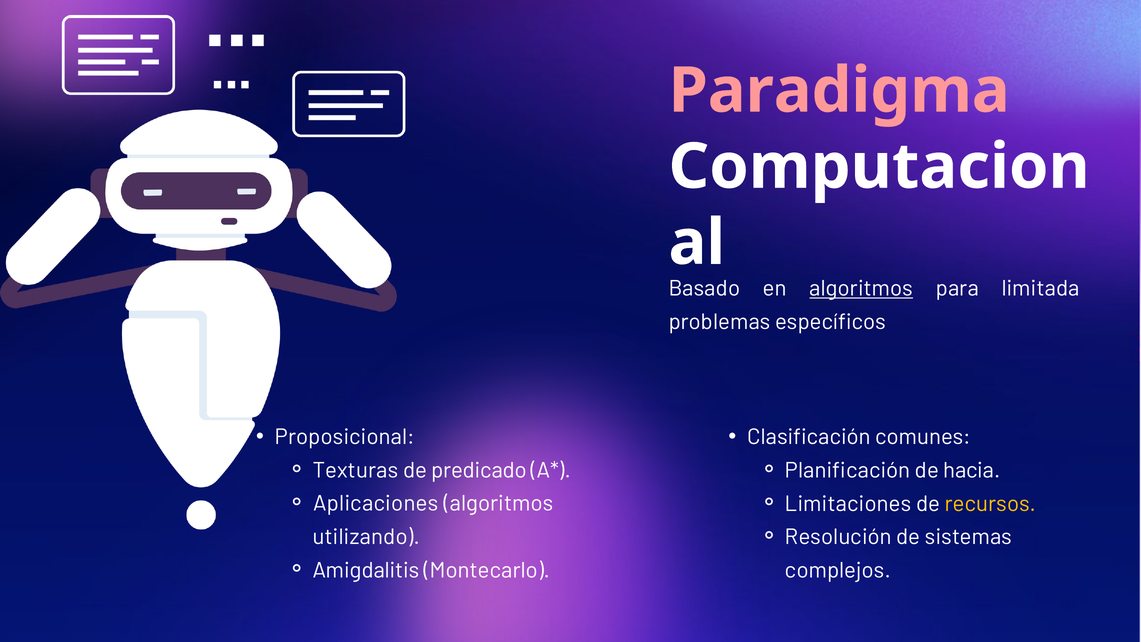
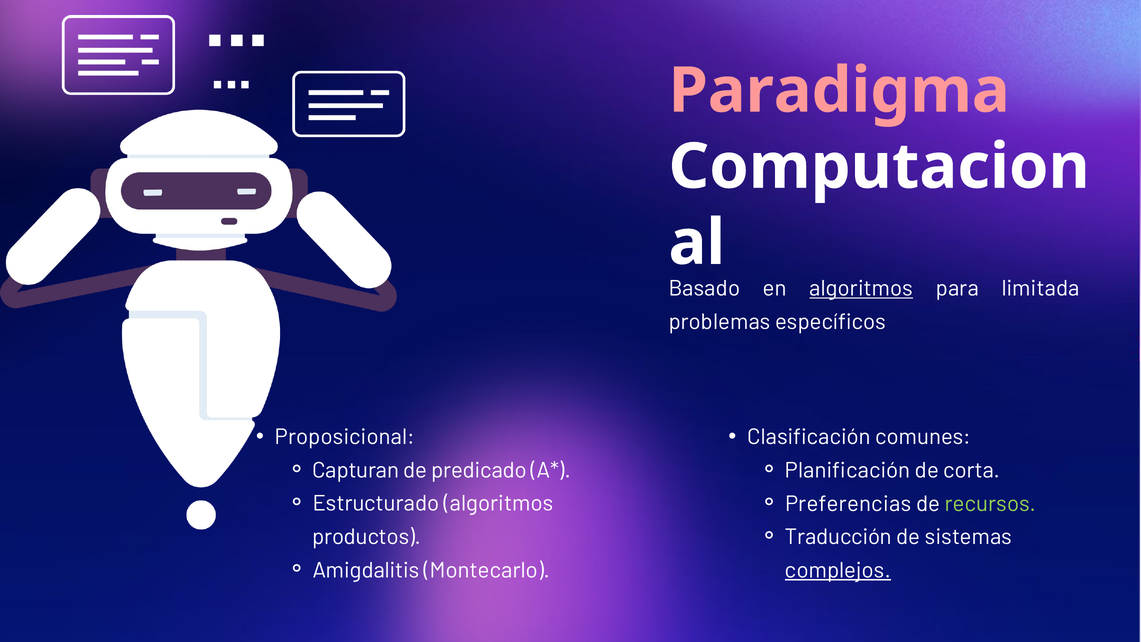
Texturas: Texturas -> Capturan
hacia: hacia -> corta
Aplicaciones: Aplicaciones -> Estructurado
Limitaciones: Limitaciones -> Preferencias
recursos colour: yellow -> light green
Resolución: Resolución -> Traducción
utilizando: utilizando -> productos
complejos underline: none -> present
